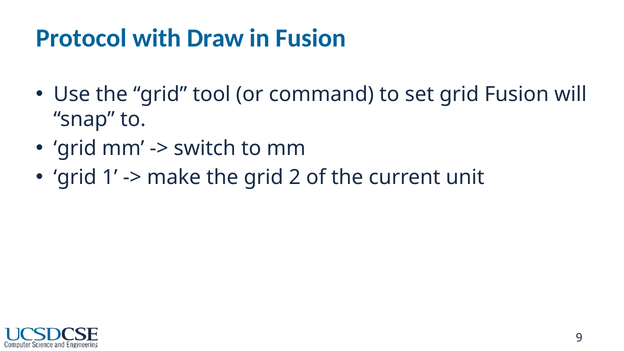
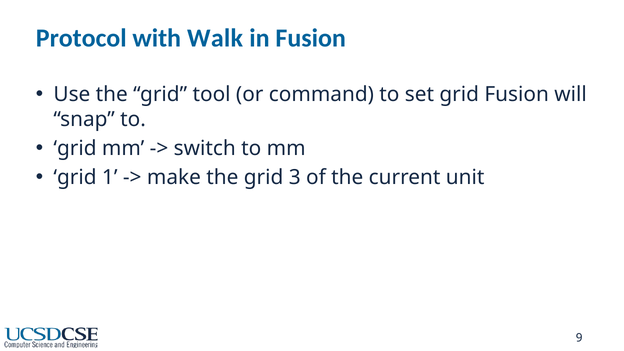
Draw: Draw -> Walk
2: 2 -> 3
